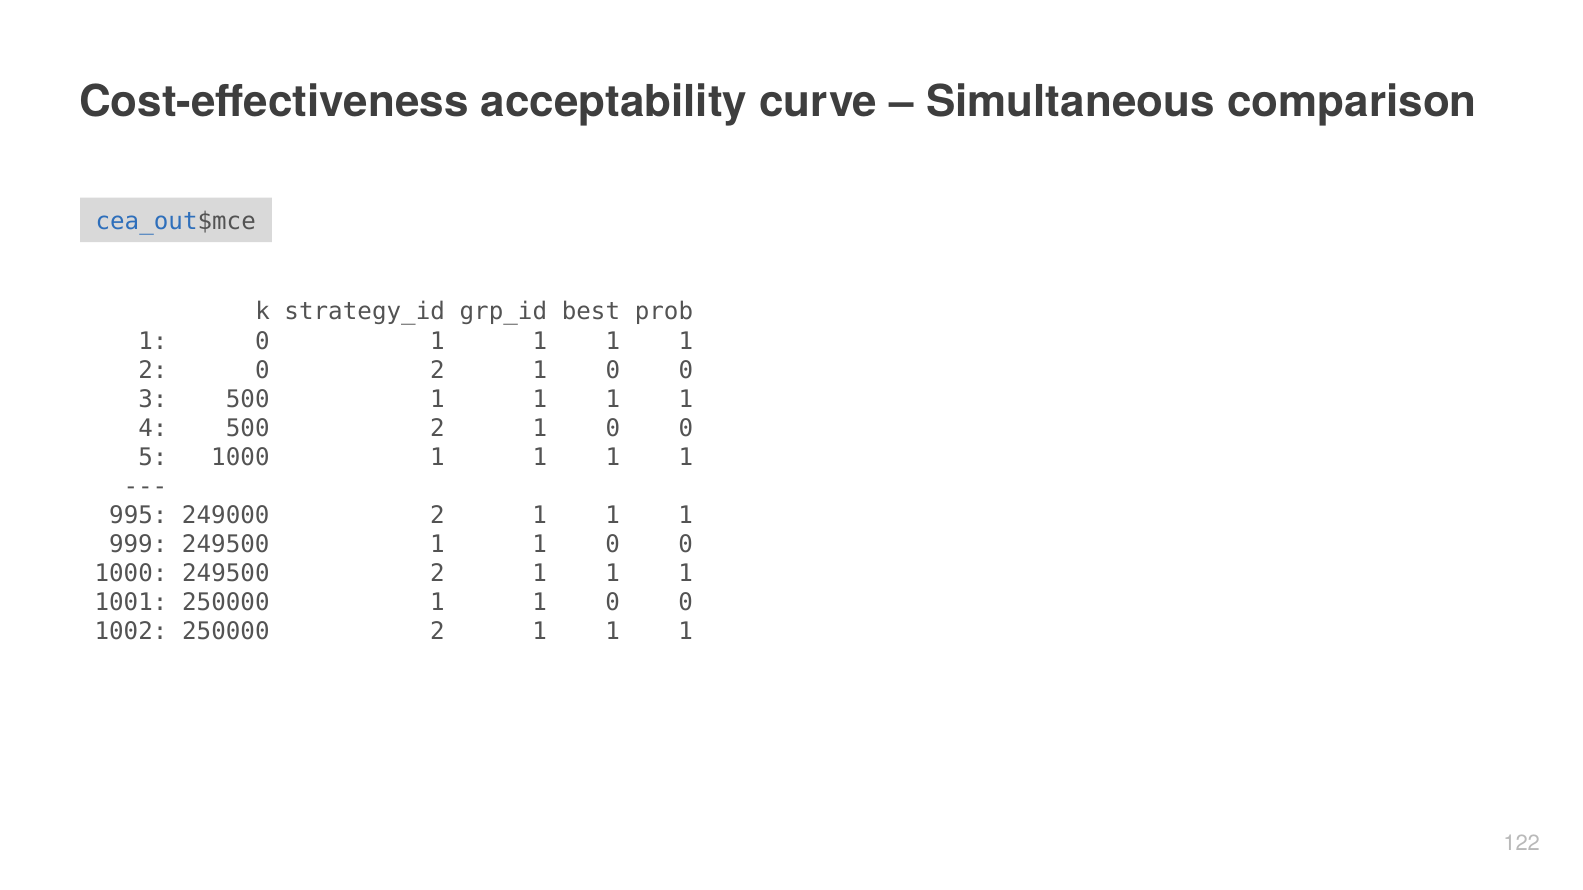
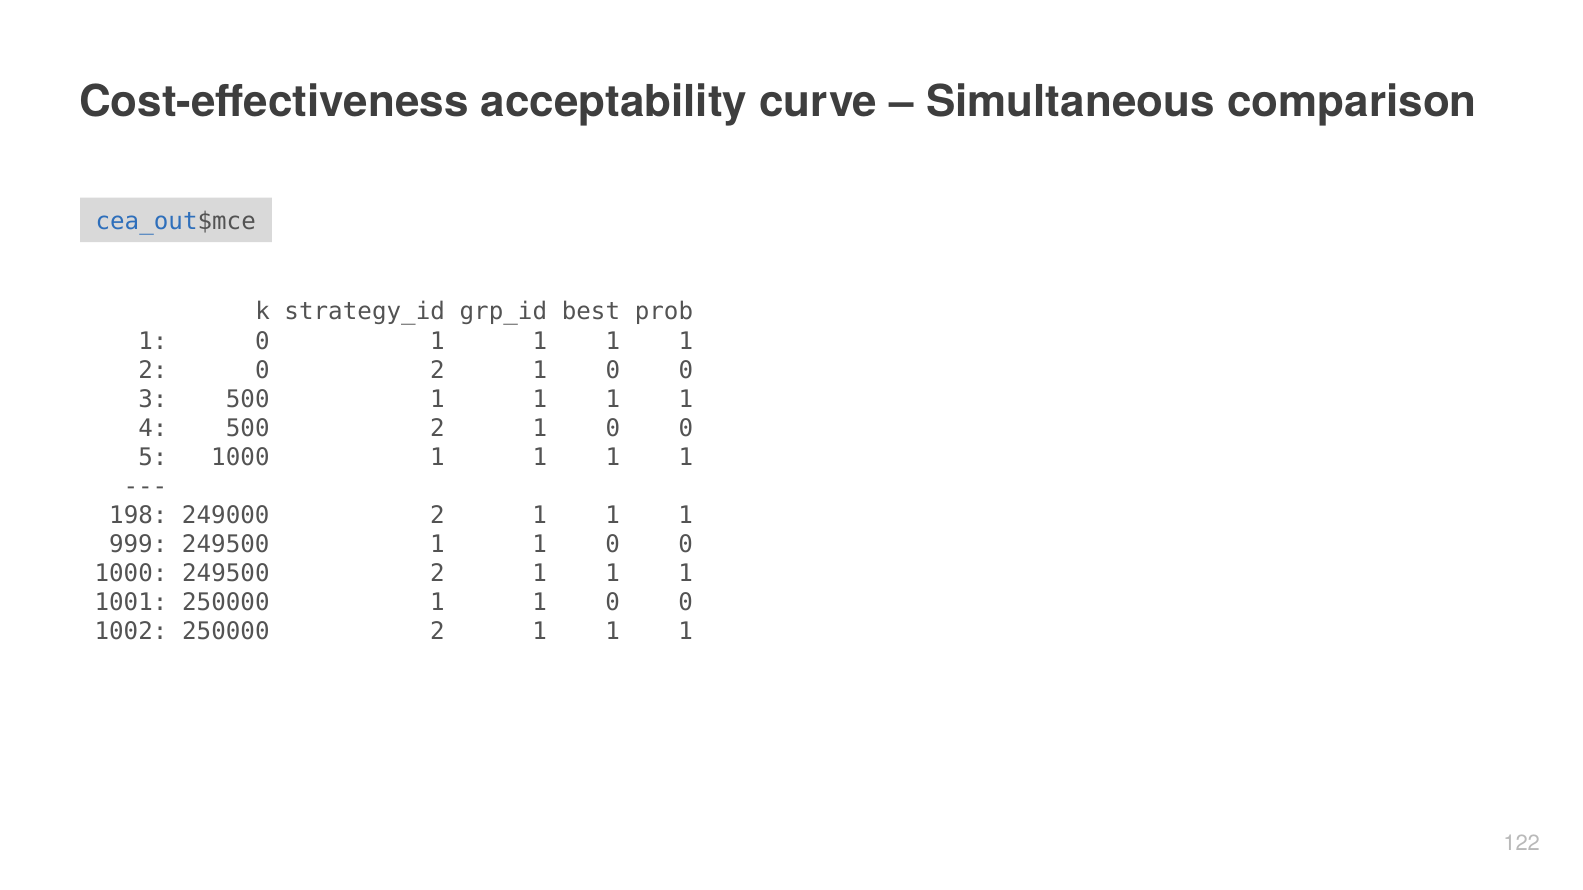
995: 995 -> 198
